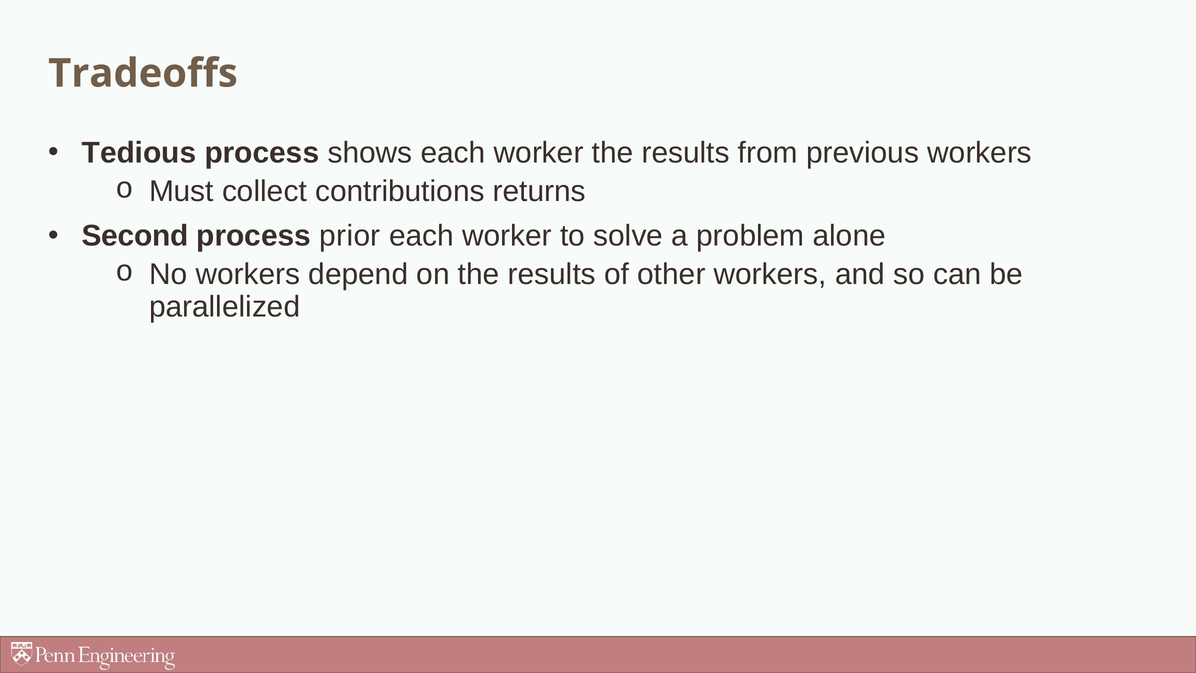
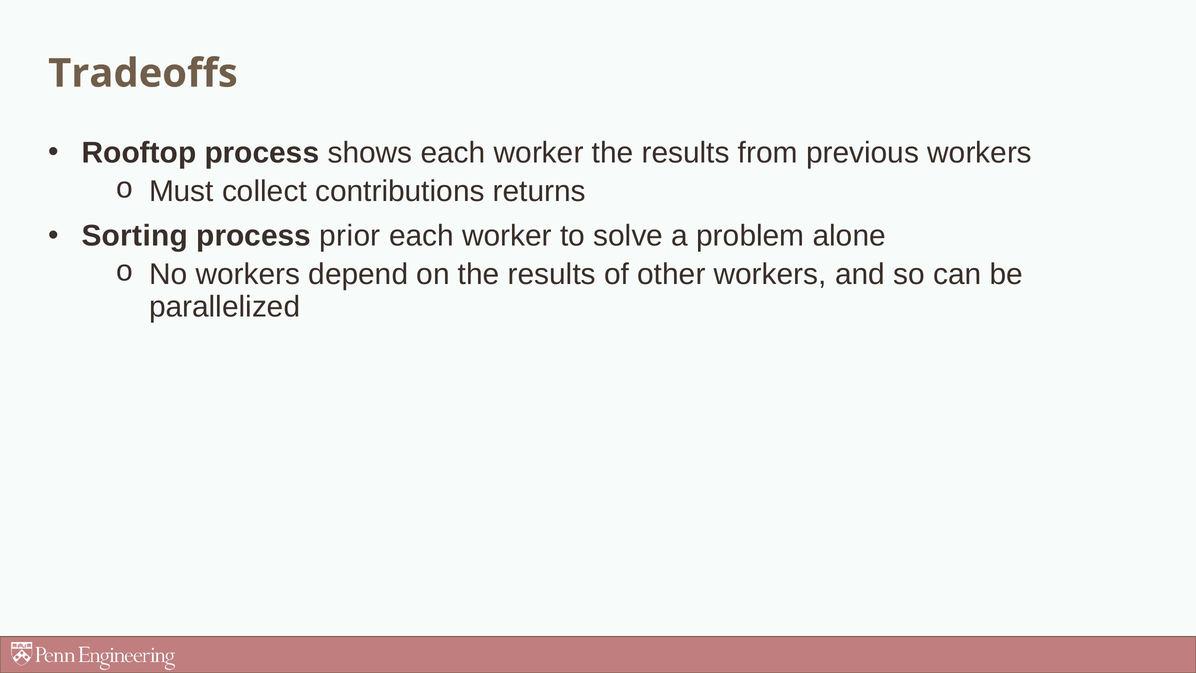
Tedious: Tedious -> Rooftop
Second: Second -> Sorting
